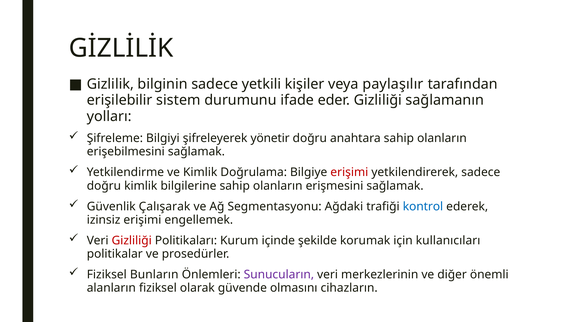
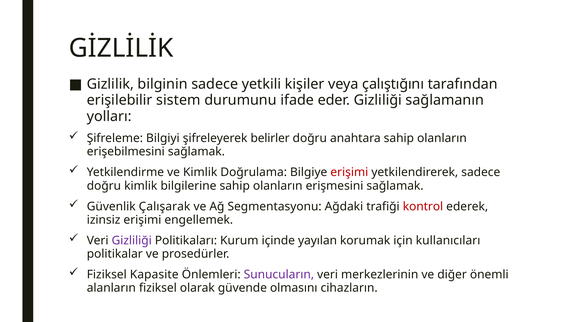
paylaşılır: paylaşılır -> çalıştığını
yönetir: yönetir -> belirler
kontrol colour: blue -> red
Gizliliği at (132, 241) colour: red -> purple
şekilde: şekilde -> yayılan
Bunların: Bunların -> Kapasite
